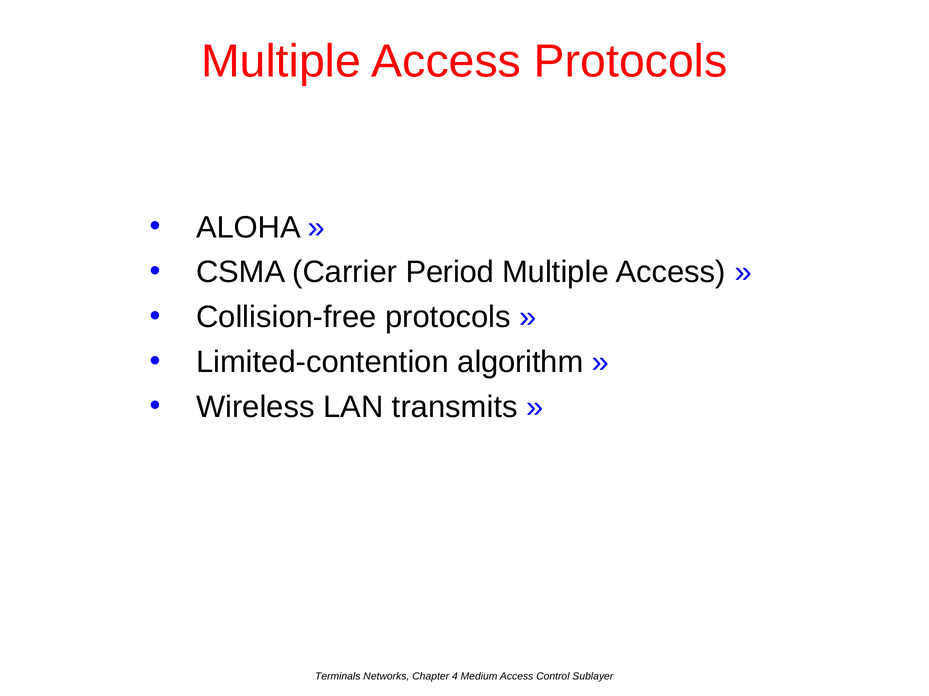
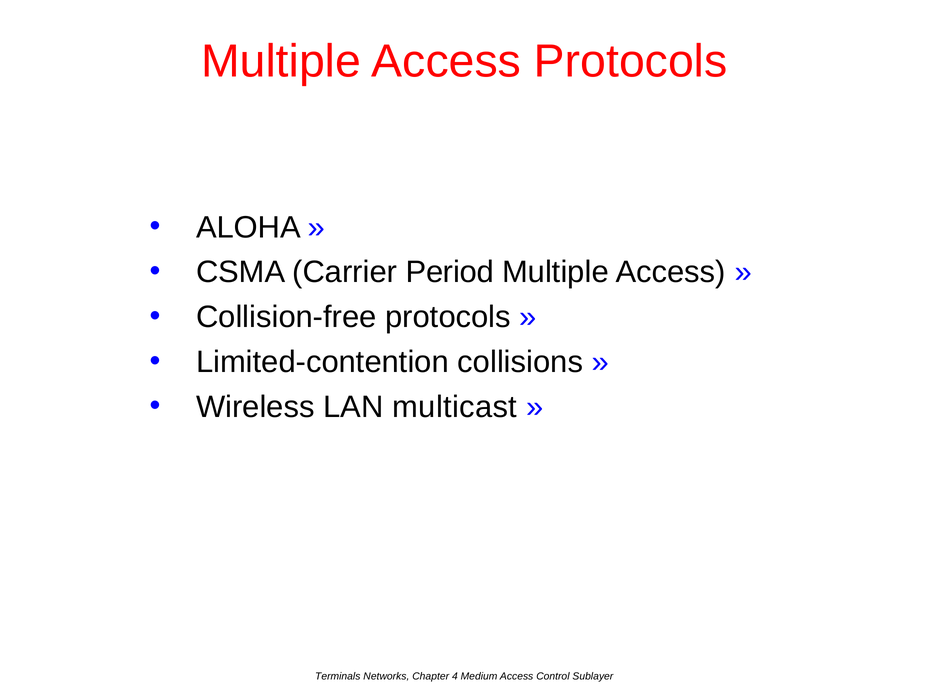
algorithm: algorithm -> collisions
transmits: transmits -> multicast
